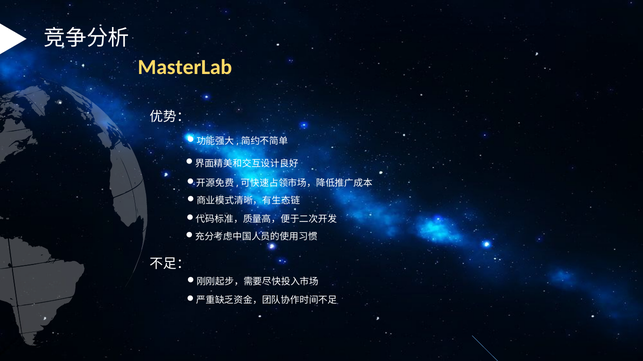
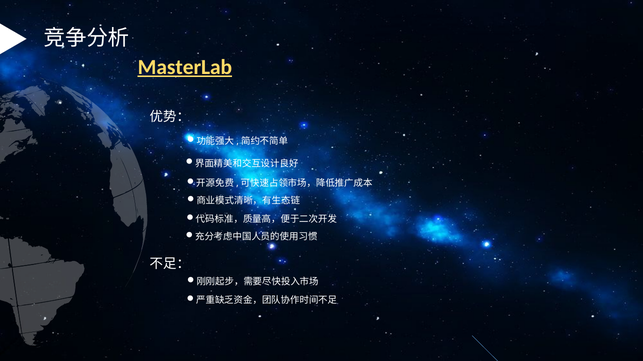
MasterLab underline: none -> present
